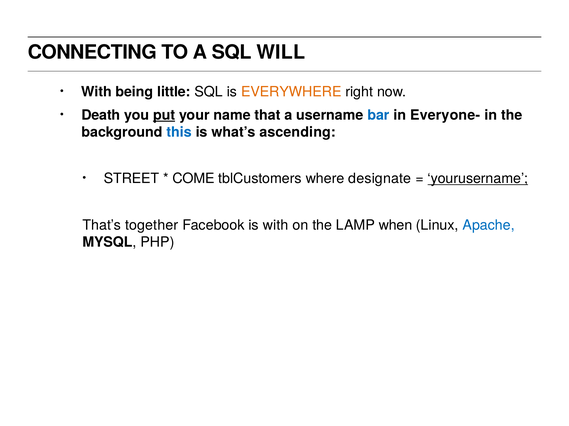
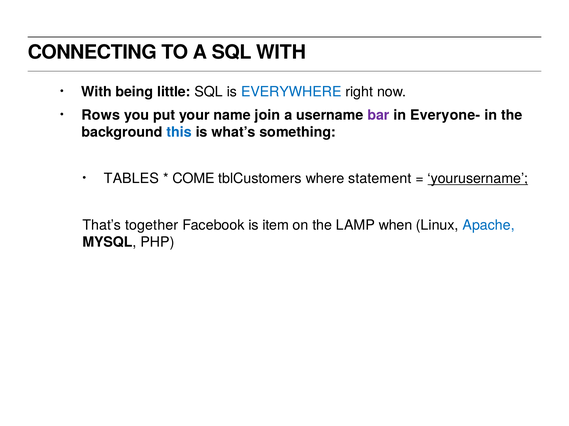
SQL WILL: WILL -> WITH
EVERYWHERE colour: orange -> blue
Death: Death -> Rows
put underline: present -> none
that: that -> join
bar colour: blue -> purple
ascending: ascending -> something
STREET: STREET -> TABLES
designate: designate -> statement
is with: with -> item
